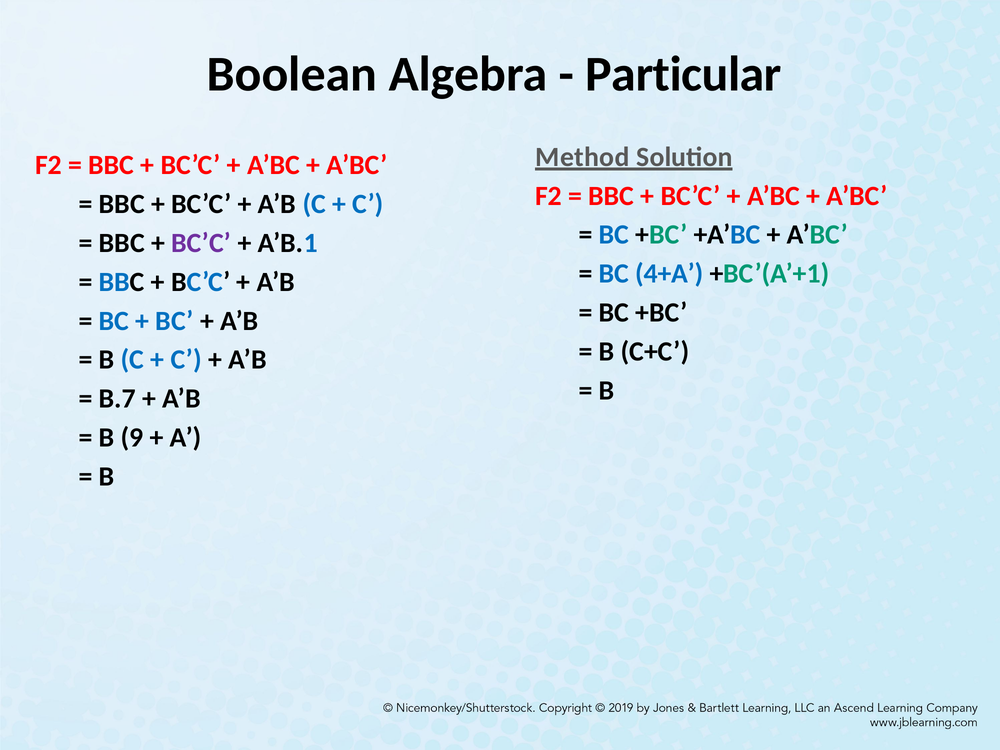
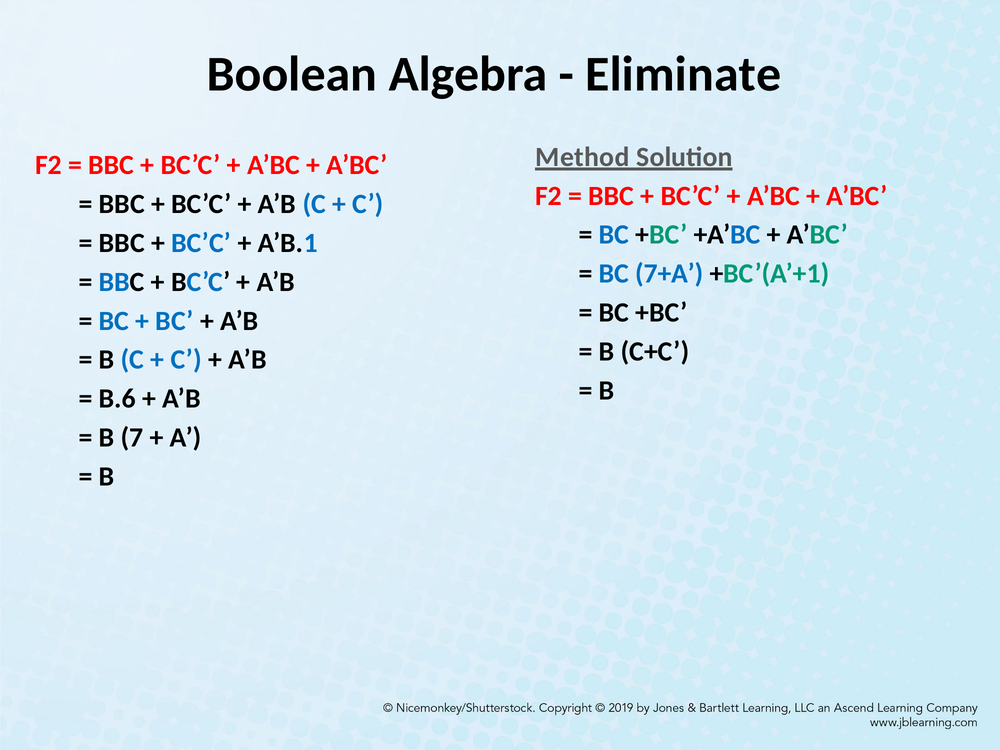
Particular: Particular -> Eliminate
BC’C at (201, 243) colour: purple -> blue
4+A: 4+A -> 7+A
B.7: B.7 -> B.6
9: 9 -> 7
